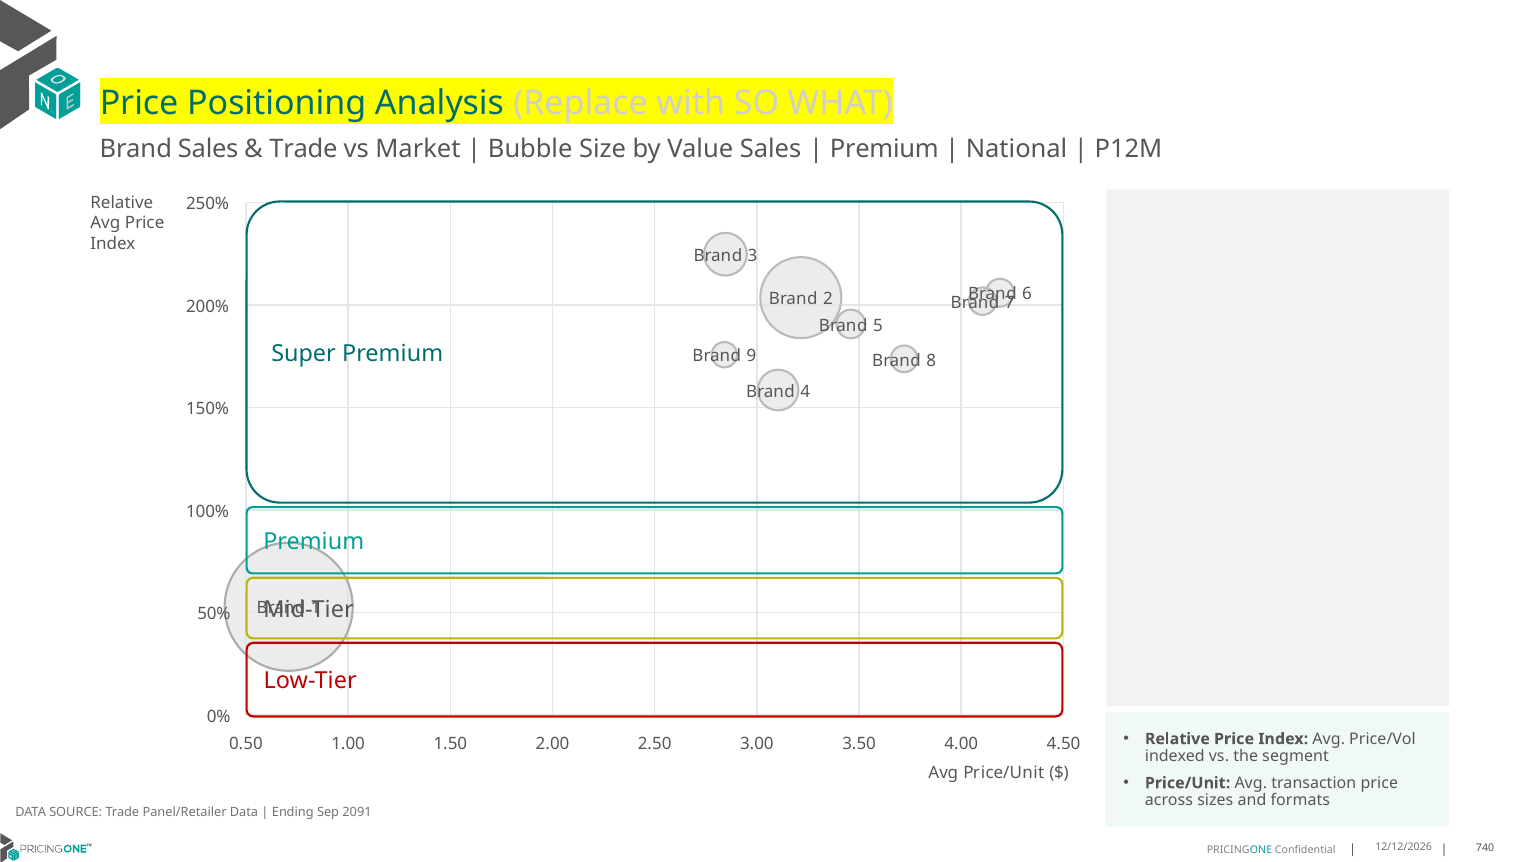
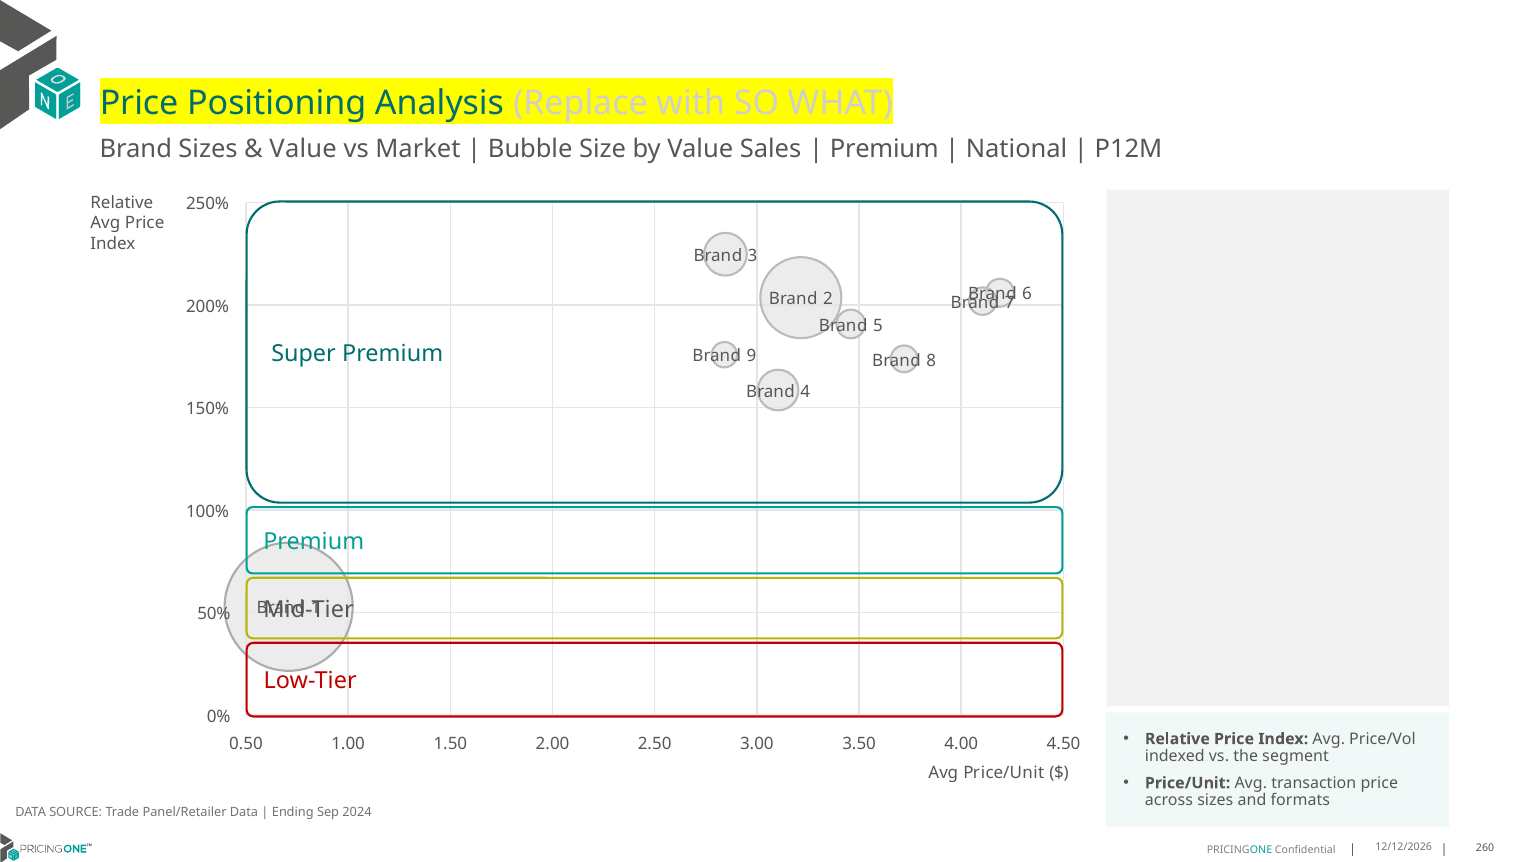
Brand Sales: Sales -> Sizes
Trade at (303, 149): Trade -> Value
2091: 2091 -> 2024
740: 740 -> 260
